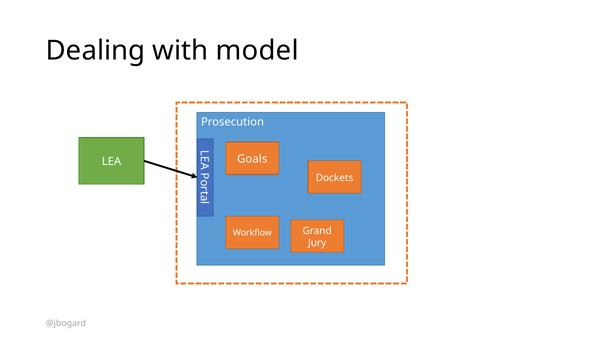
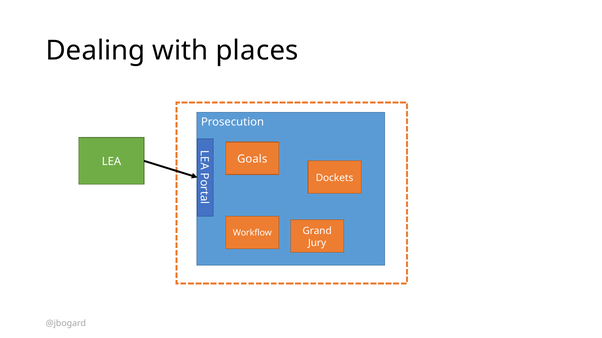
model: model -> places
